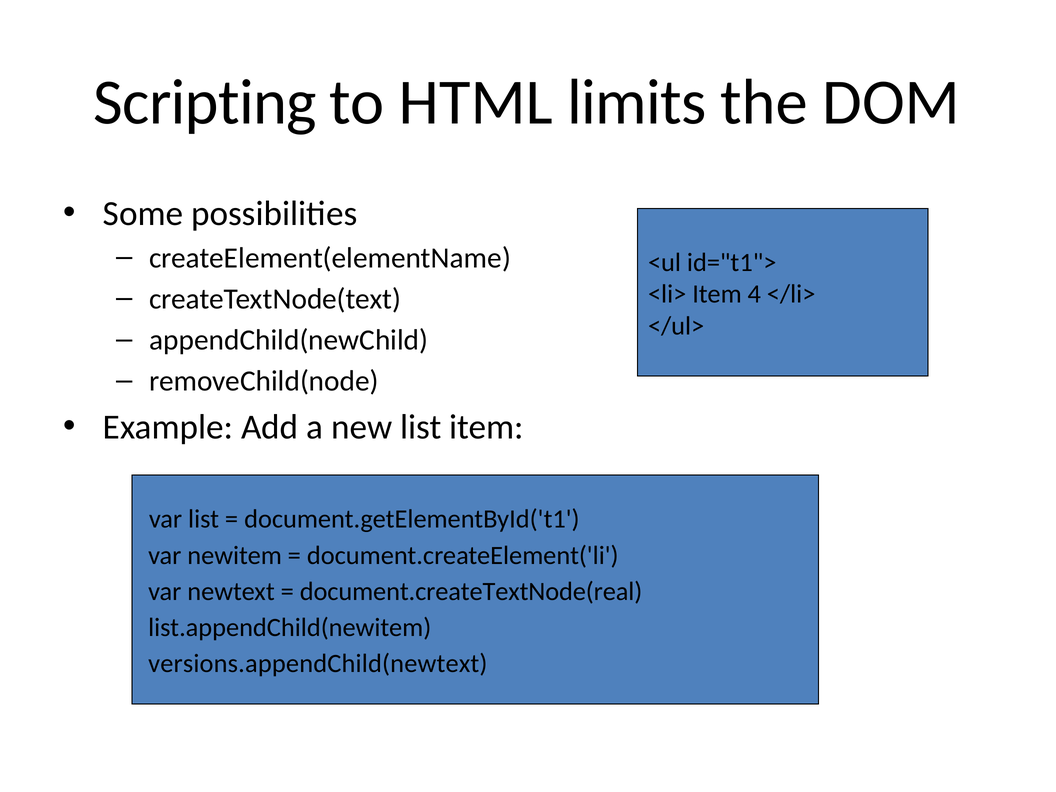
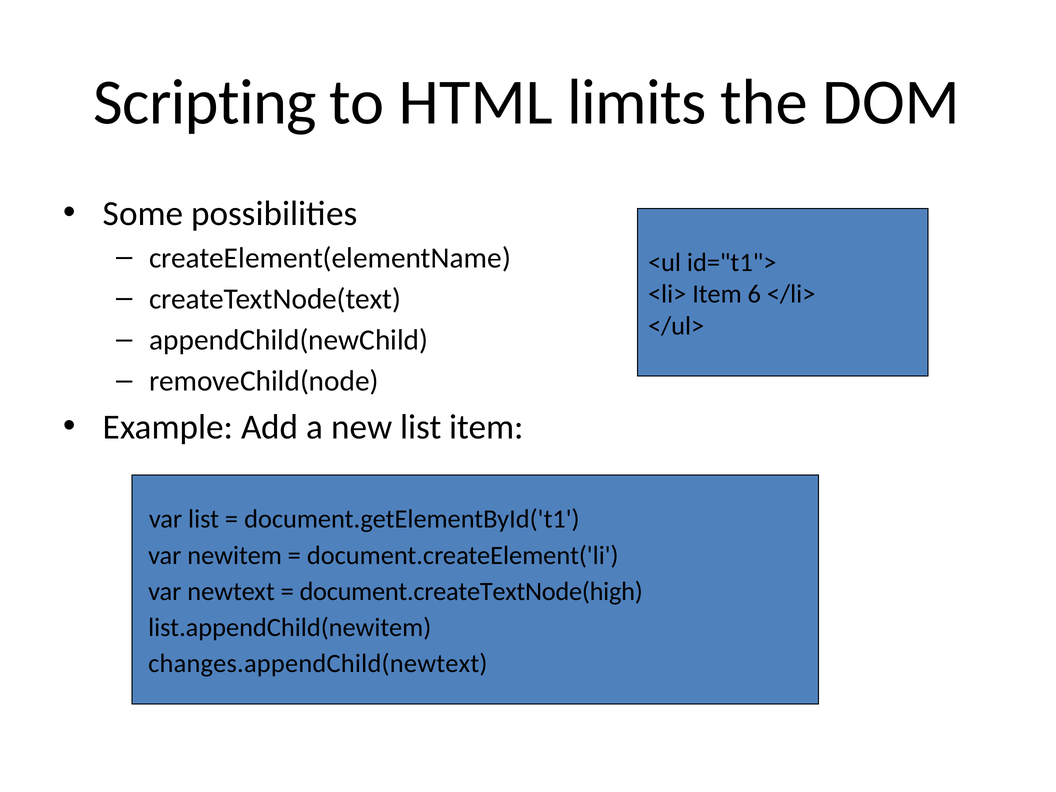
4: 4 -> 6
document.createTextNode(real: document.createTextNode(real -> document.createTextNode(high
versions.appendChild(newtext: versions.appendChild(newtext -> changes.appendChild(newtext
